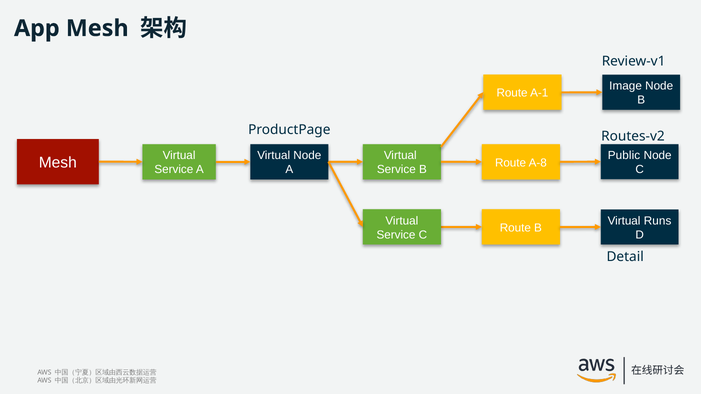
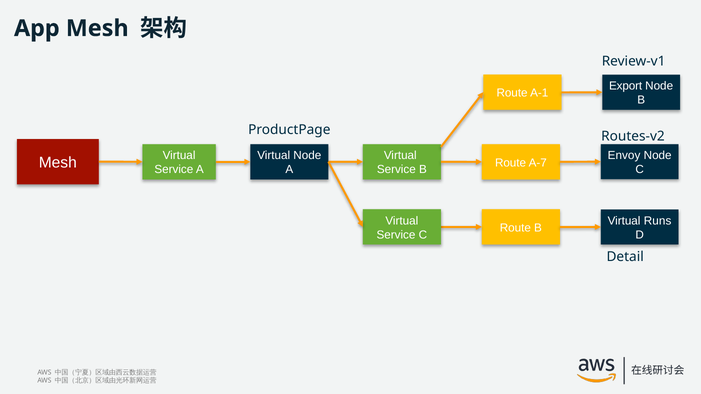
Image: Image -> Export
Public: Public -> Envoy
A-8: A-8 -> A-7
